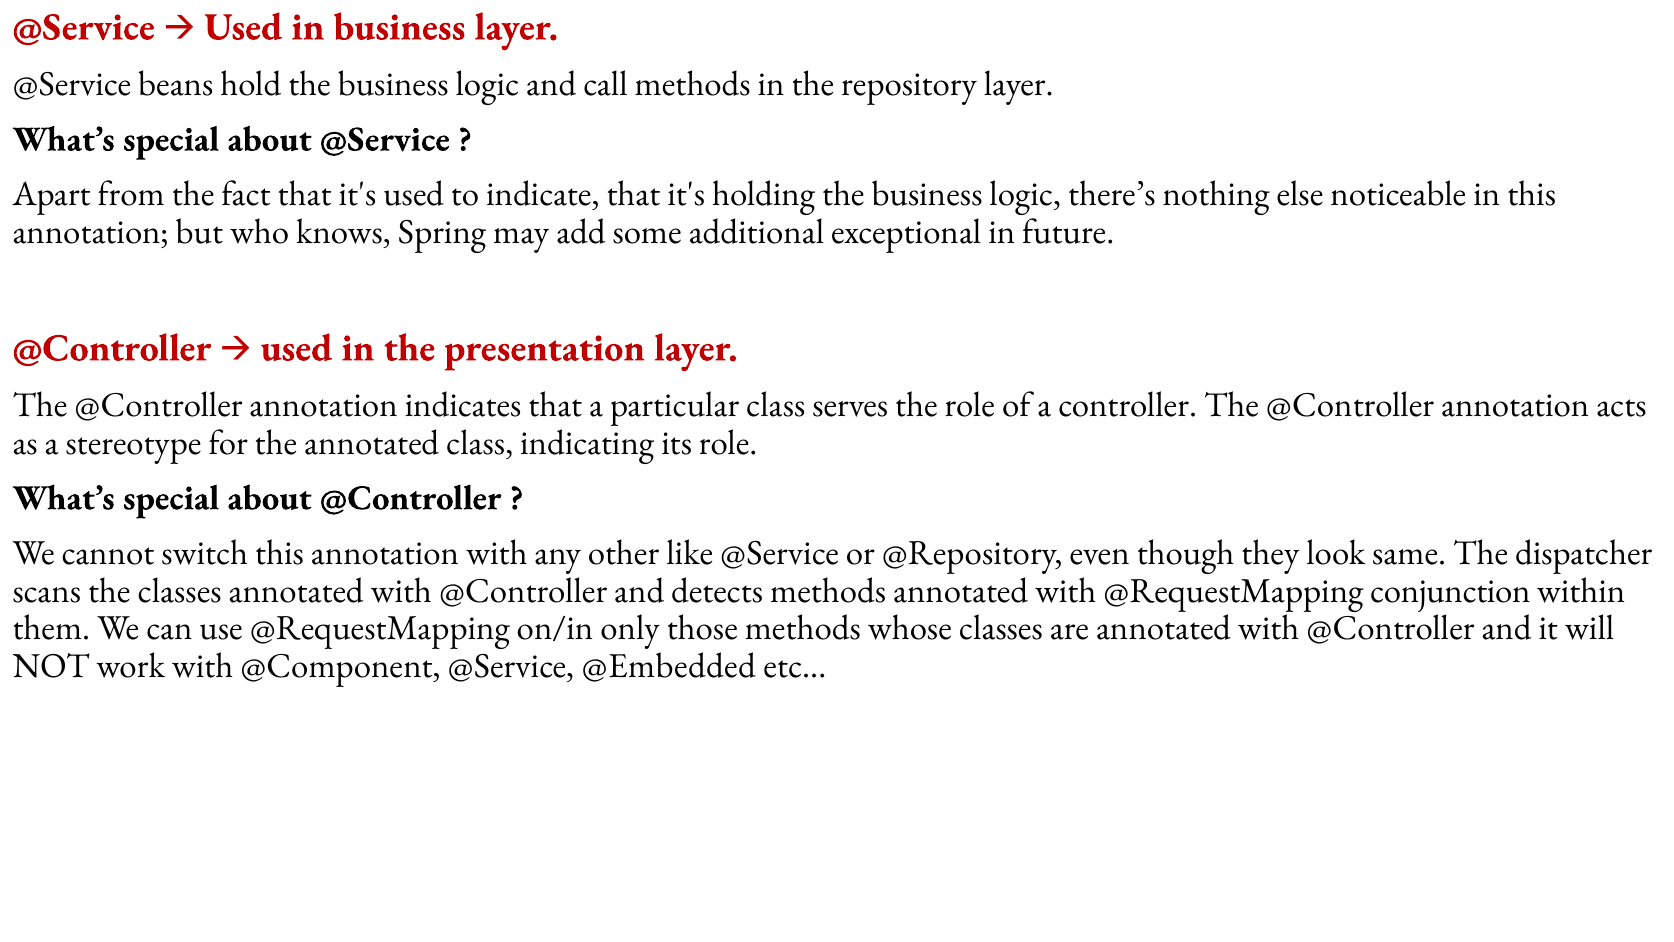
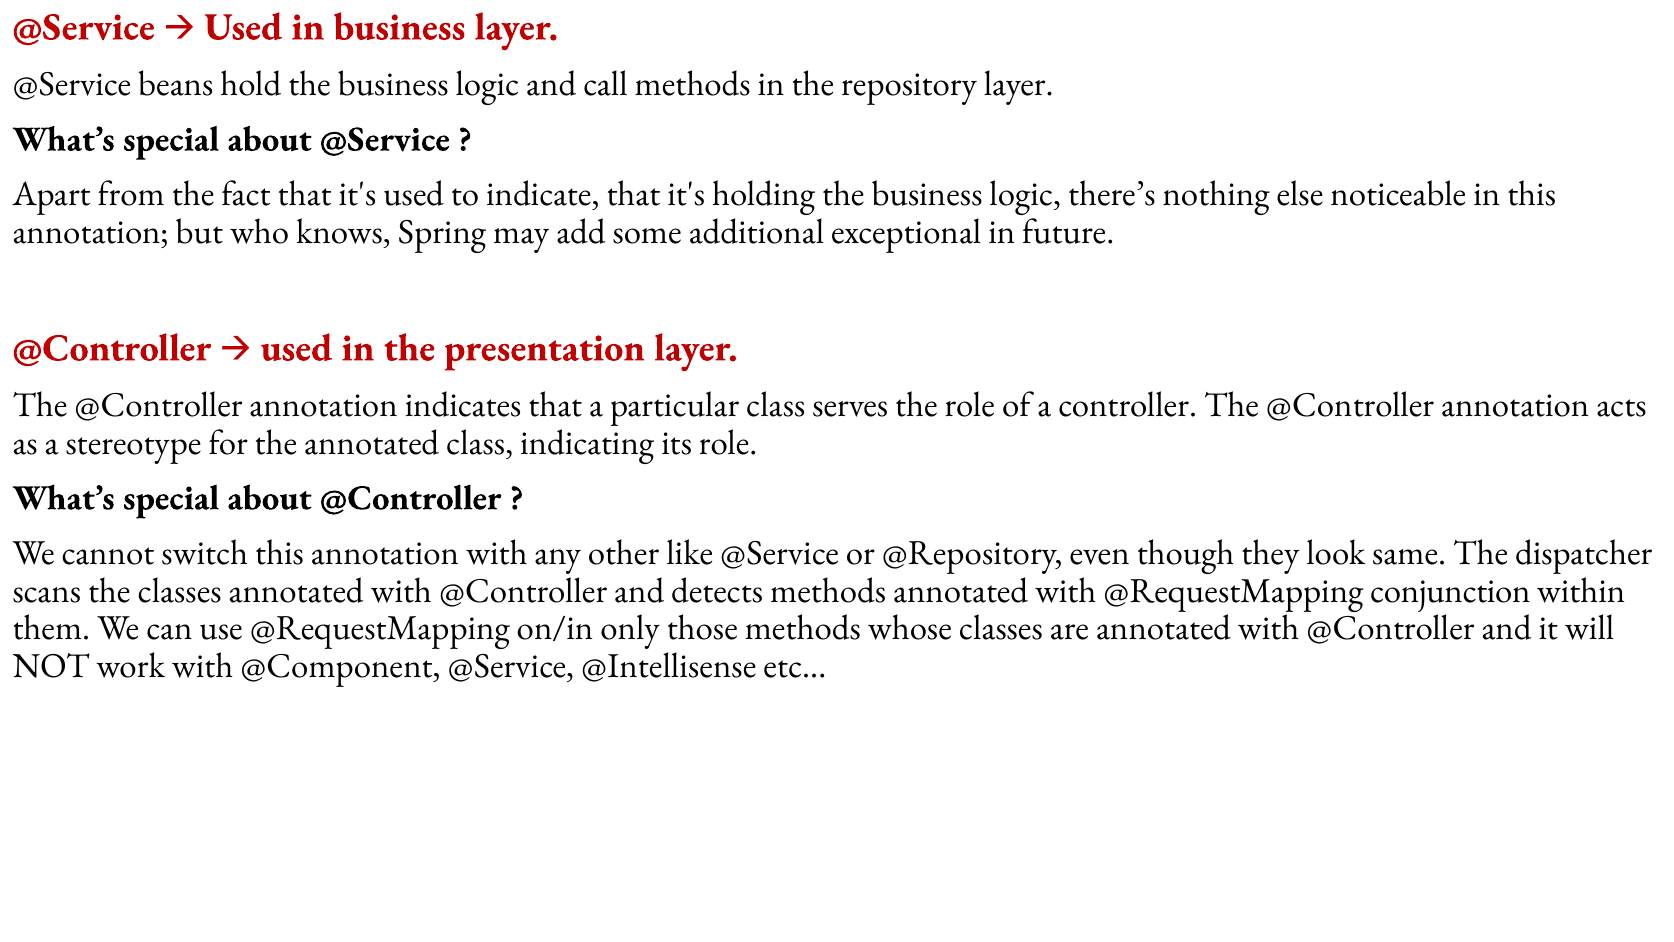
@Embedded: @Embedded -> @Intellisense
